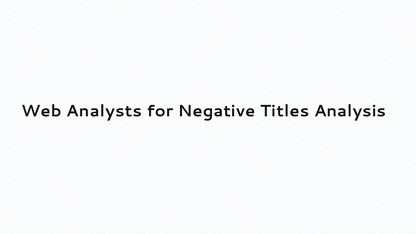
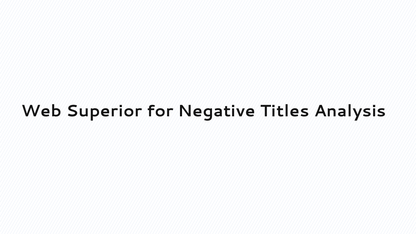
Analysts: Analysts -> Superior
